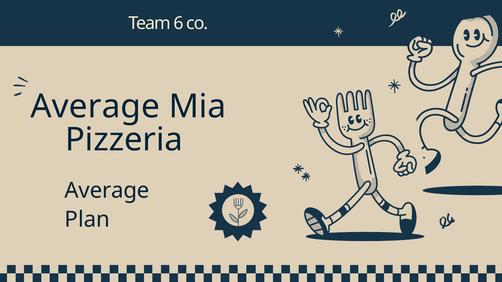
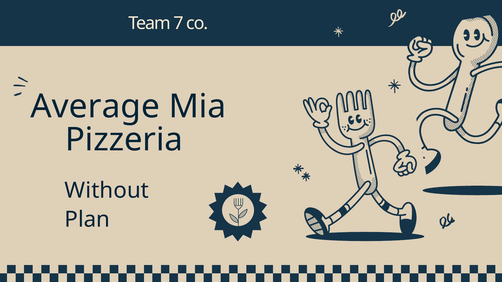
6: 6 -> 7
Average at (107, 191): Average -> Without
